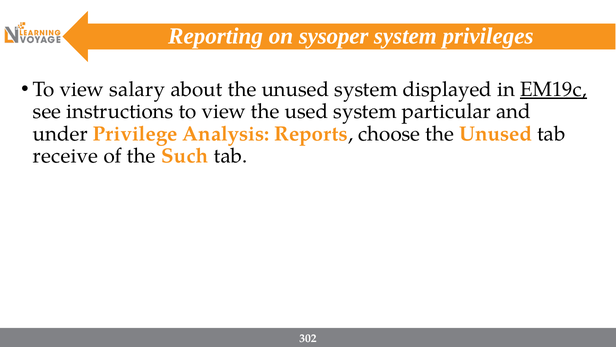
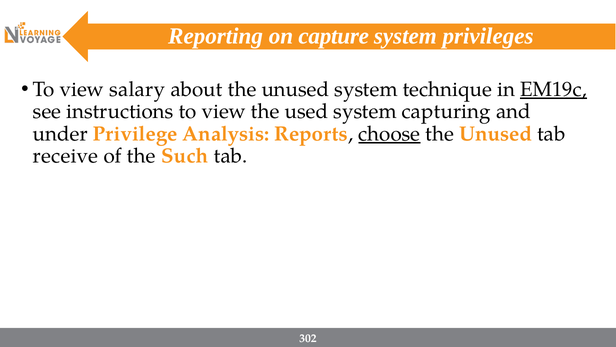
sysoper: sysoper -> capture
displayed: displayed -> technique
particular: particular -> capturing
choose underline: none -> present
